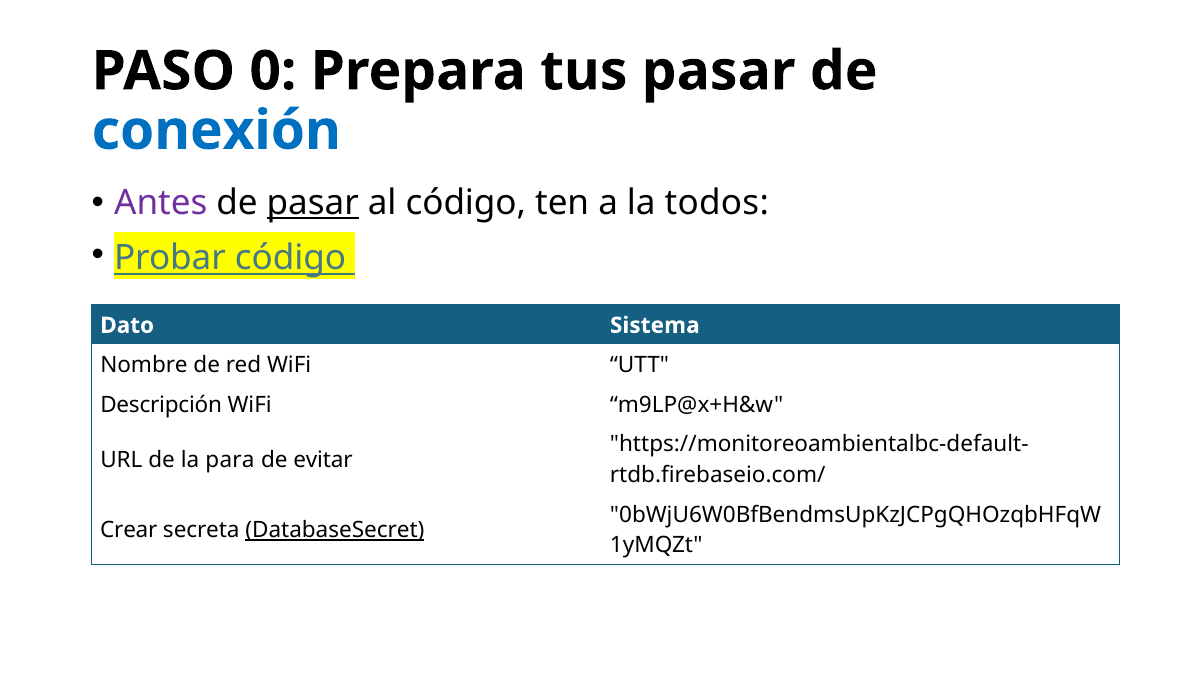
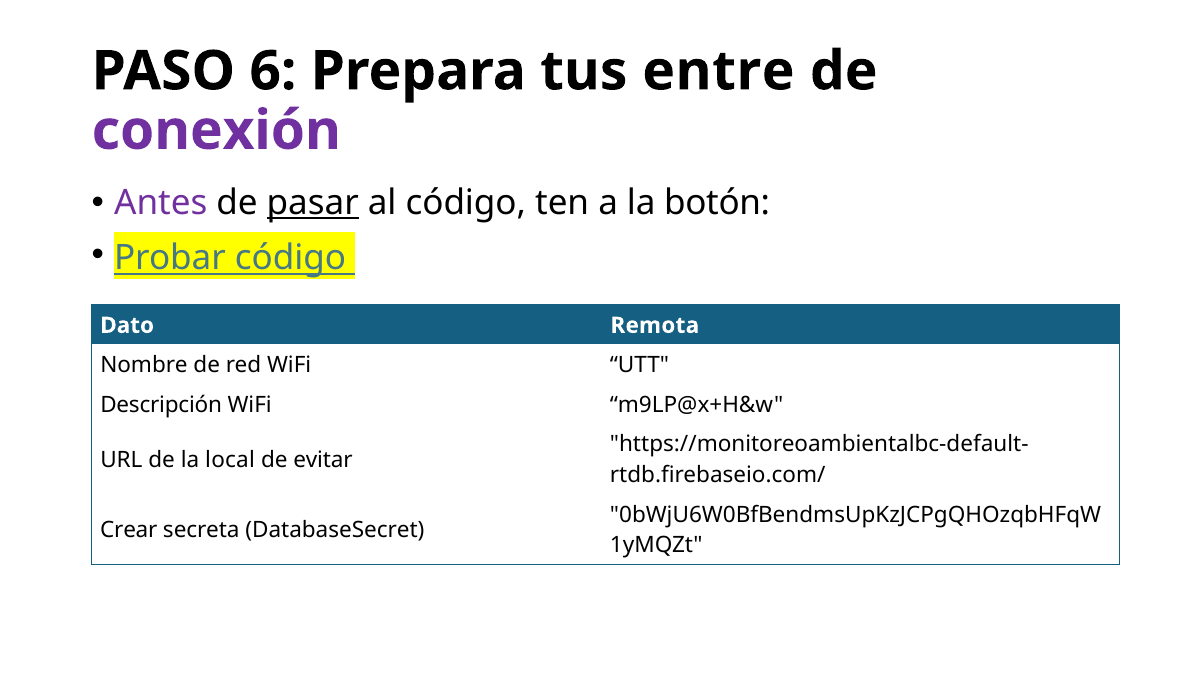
0: 0 -> 6
tus pasar: pasar -> entre
conexión colour: blue -> purple
todos: todos -> botón
Sistema: Sistema -> Remota
para: para -> local
DatabaseSecret underline: present -> none
